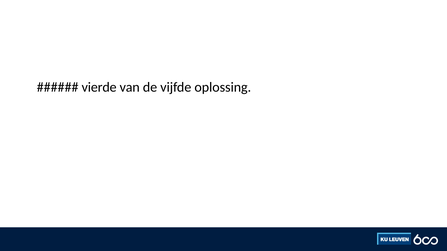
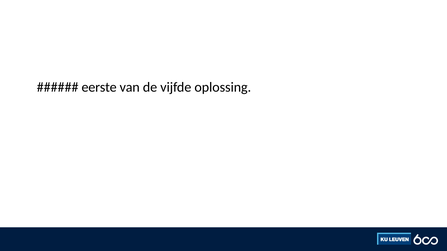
vierde: vierde -> eerste
